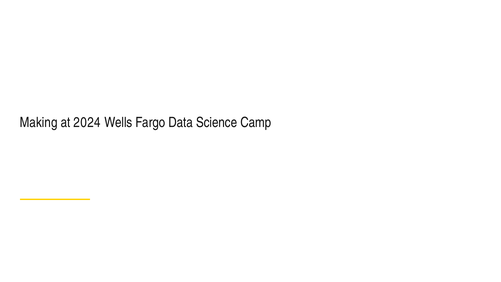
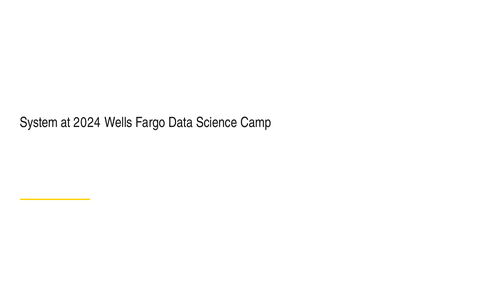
Making: Making -> System
